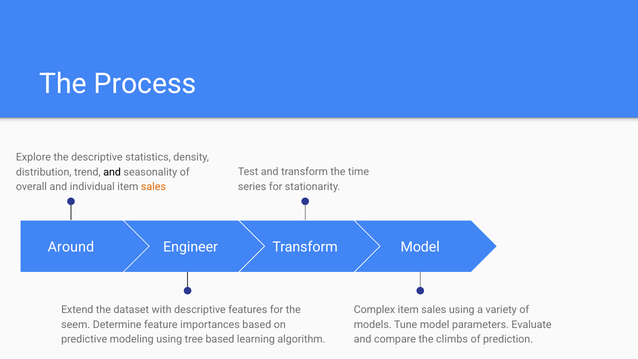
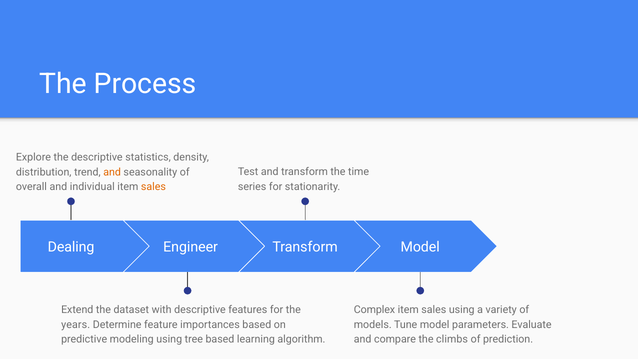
and at (112, 172) colour: black -> orange
Around: Around -> Dealing
seem: seem -> years
